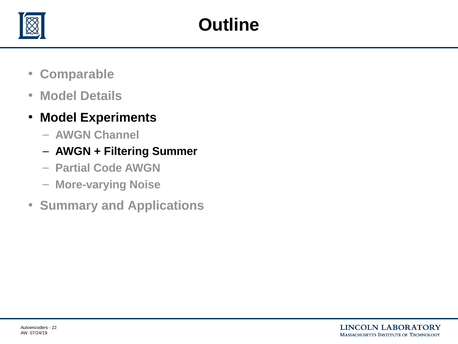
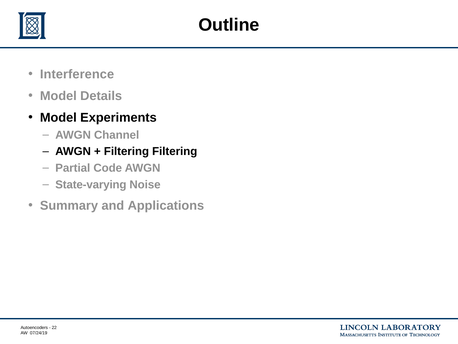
Comparable: Comparable -> Interference
Filtering Summer: Summer -> Filtering
More-varying: More-varying -> State-varying
